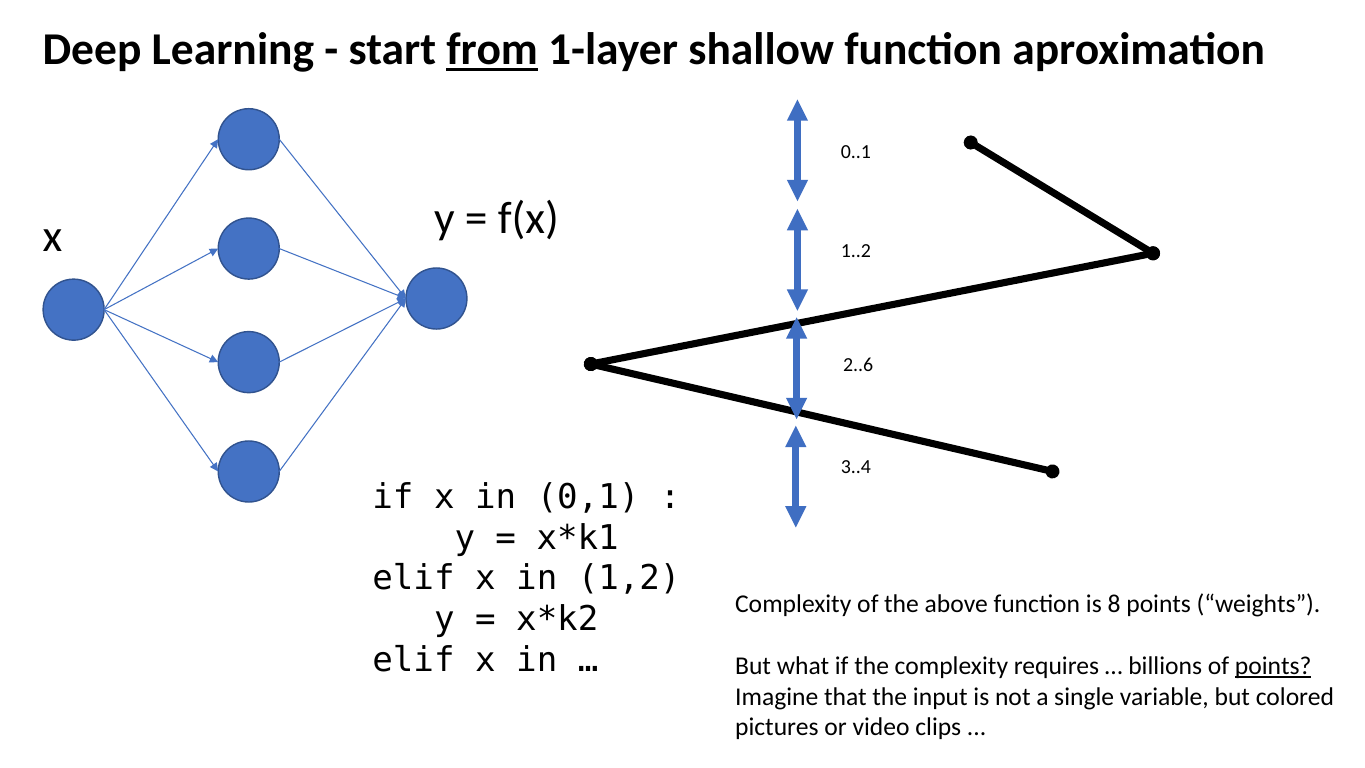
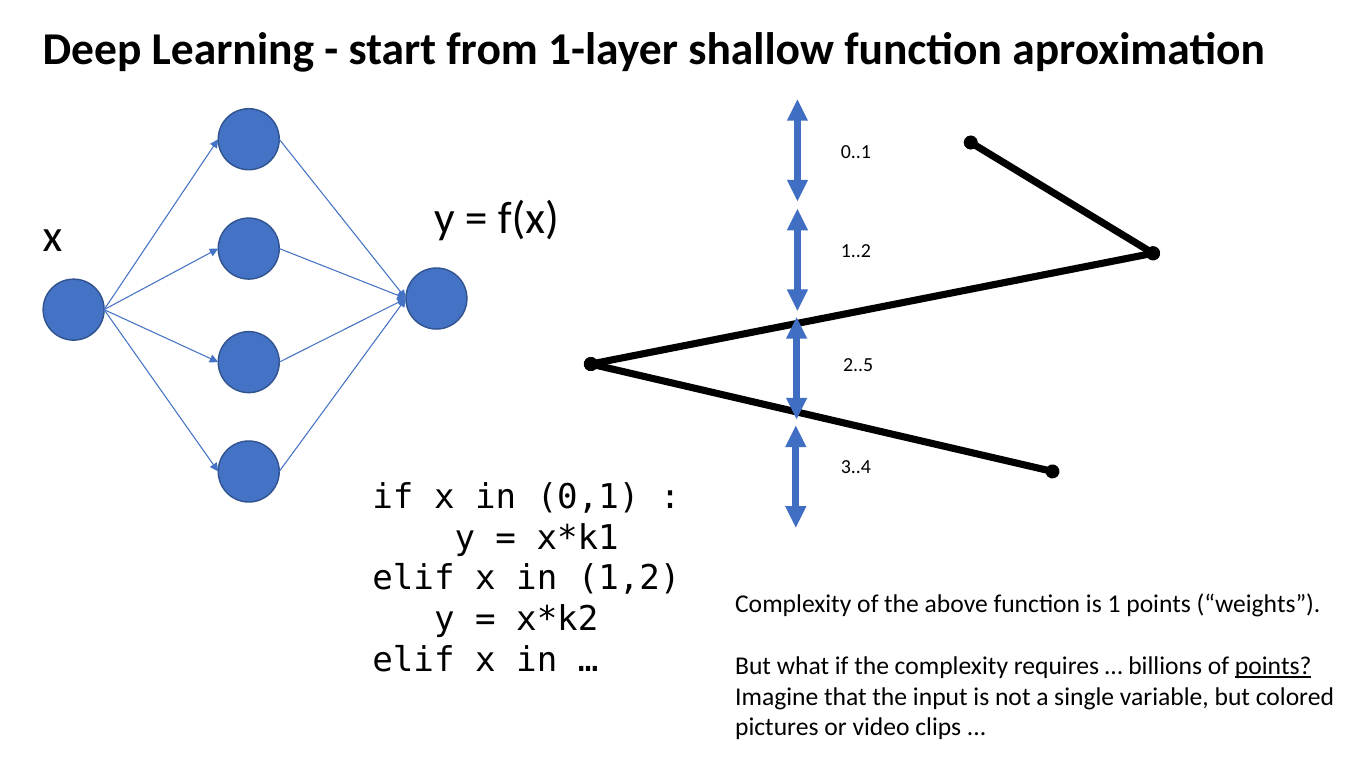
from underline: present -> none
2..6: 2..6 -> 2..5
8: 8 -> 1
